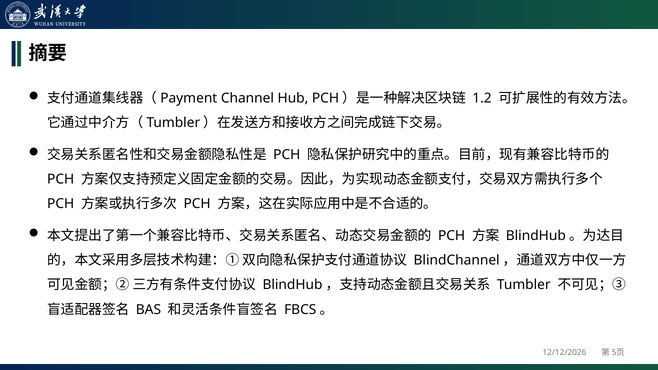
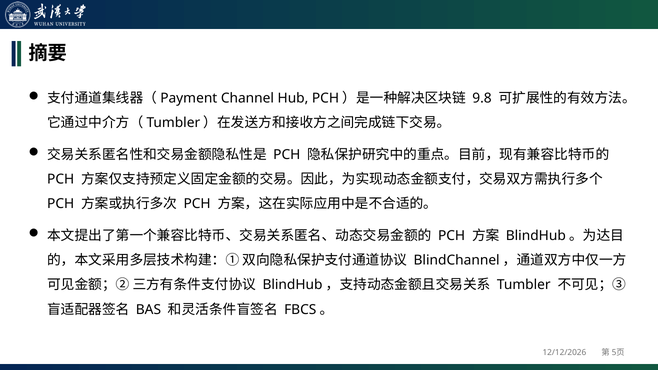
1.2: 1.2 -> 9.8
